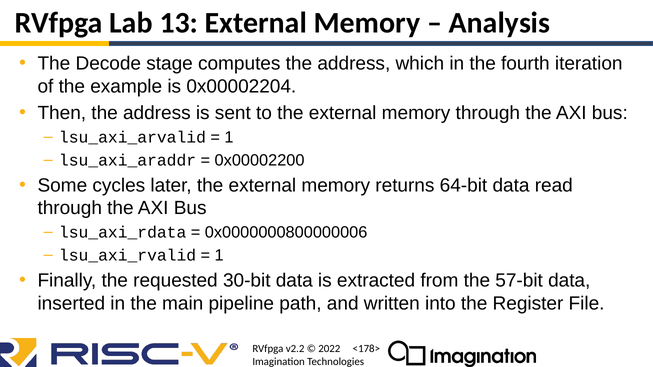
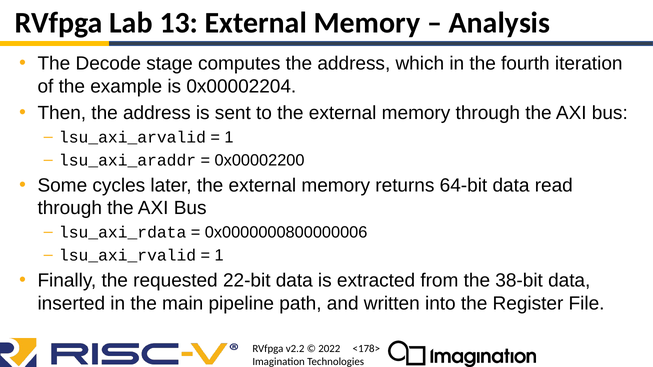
30-bit: 30-bit -> 22-bit
57-bit: 57-bit -> 38-bit
